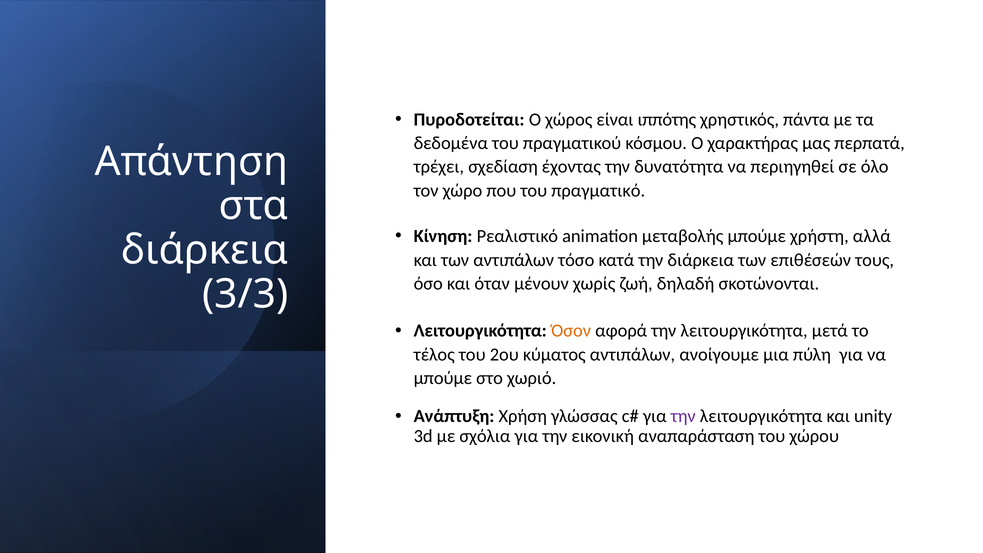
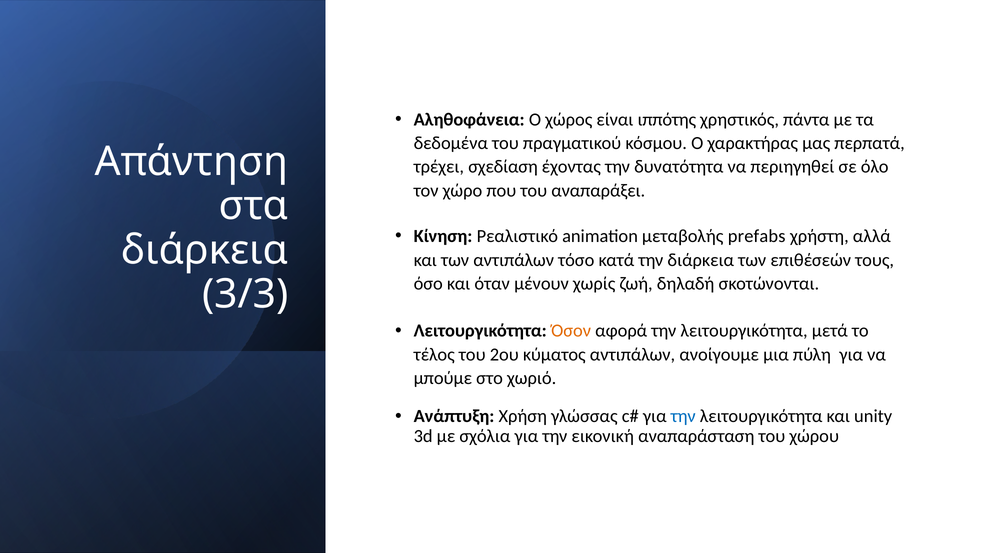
Πυροδοτείται: Πυροδοτείται -> Αληθοφάνεια
πραγματικό: πραγματικό -> αναπαράξει
μεταβολής μπούμε: μπούμε -> prefabs
την at (683, 416) colour: purple -> blue
